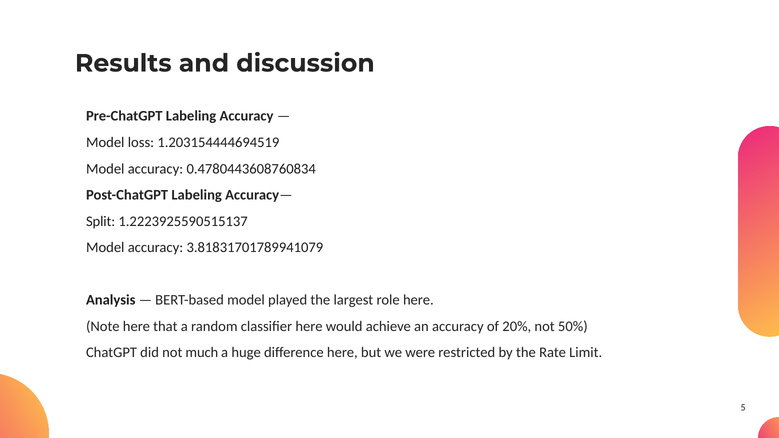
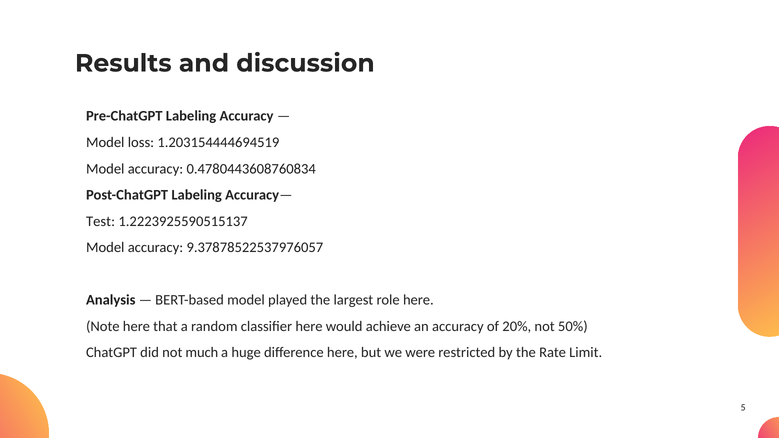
Split: Split -> Test
3.81831701789941079: 3.81831701789941079 -> 9.37878522537976057
